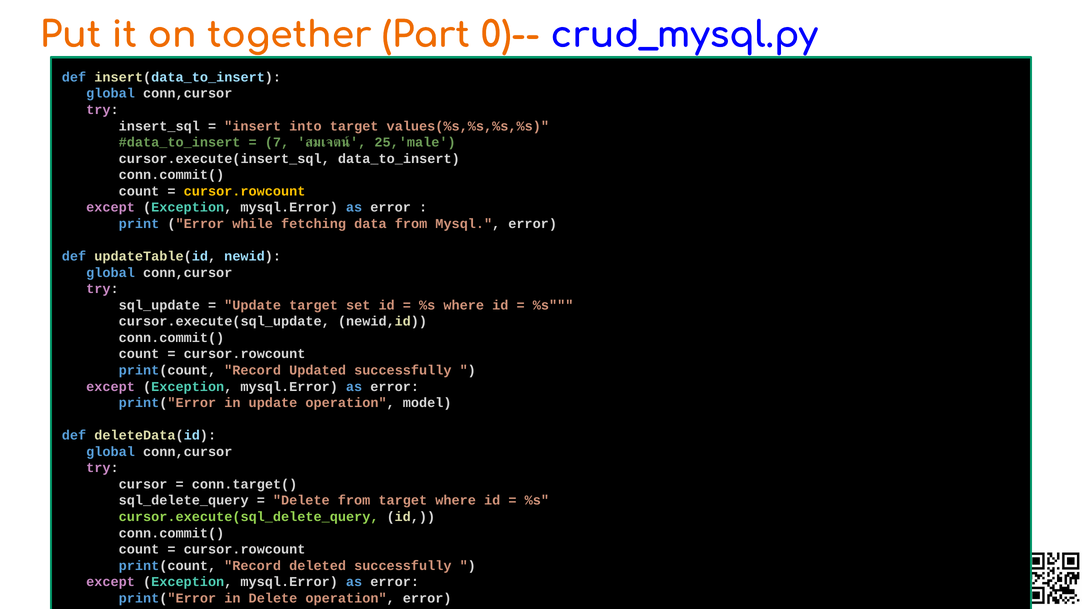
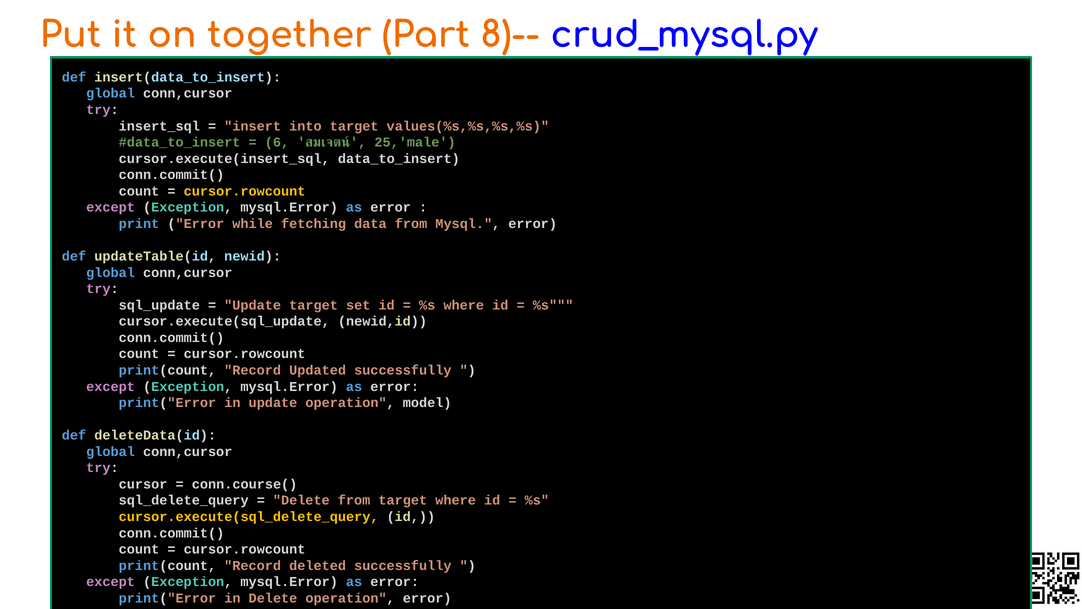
0)--: 0)-- -> 8)--
7: 7 -> 6
conn.target(: conn.target( -> conn.course(
cursor.execute(sql_delete_query colour: light green -> yellow
